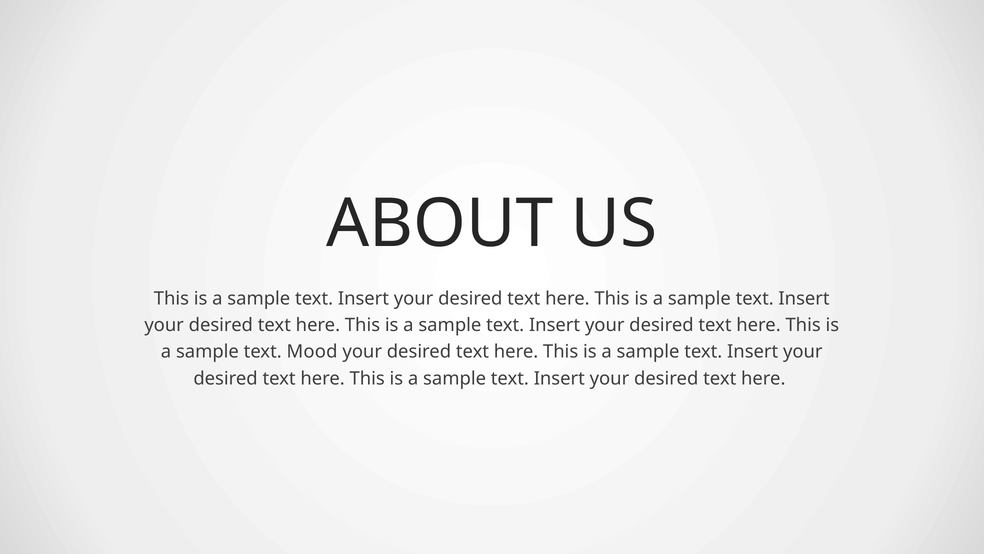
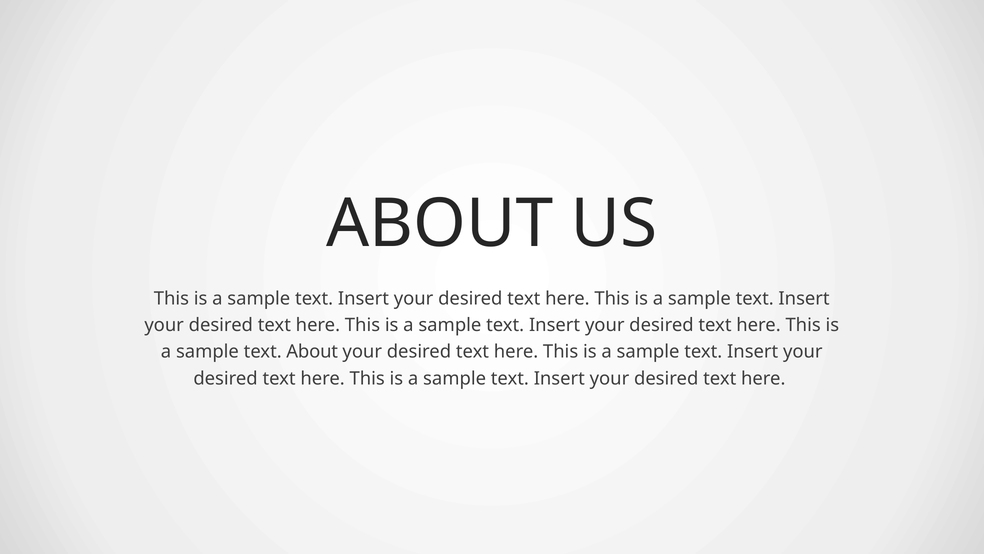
text Mood: Mood -> About
